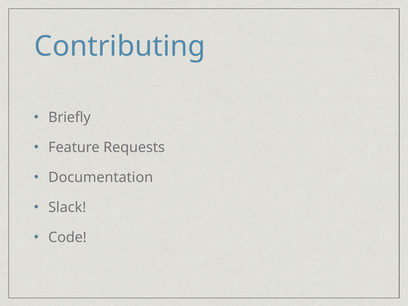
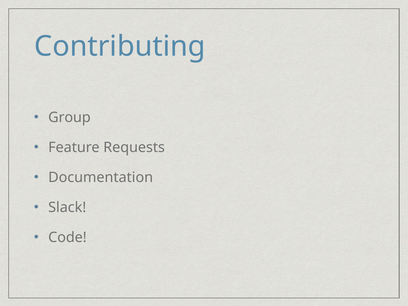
Briefly: Briefly -> Group
